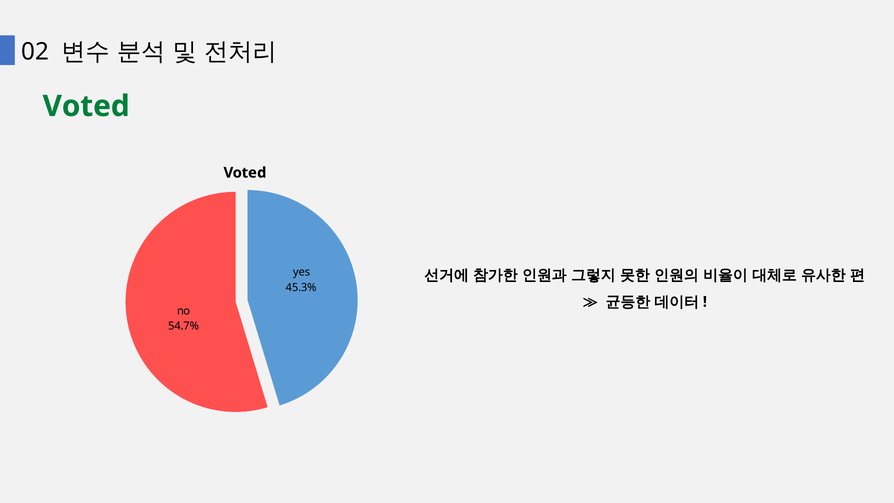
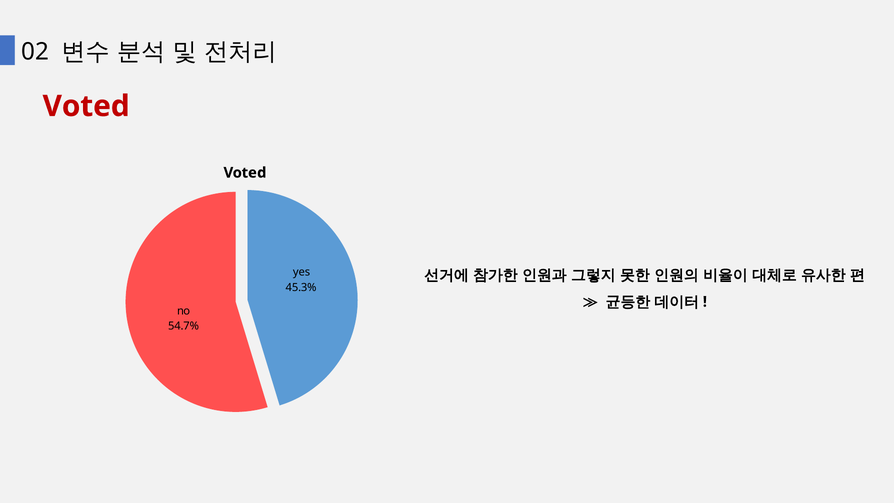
Voted at (86, 106) colour: green -> red
